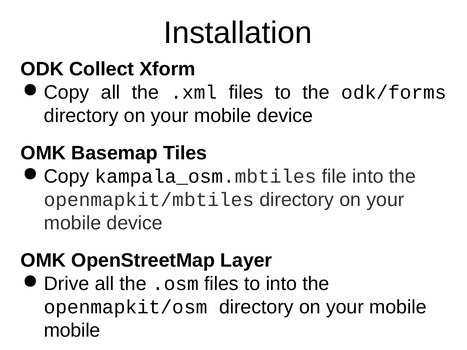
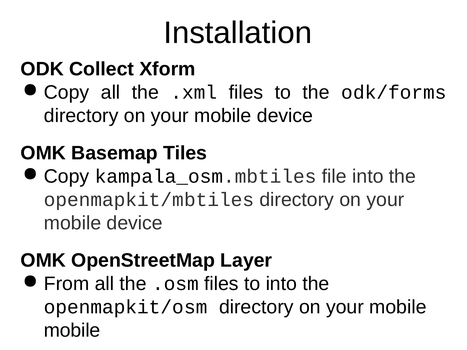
Drive: Drive -> From
